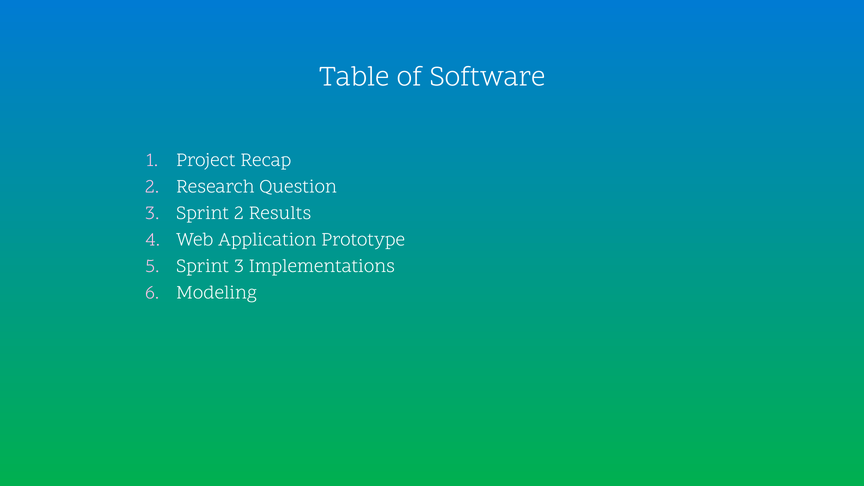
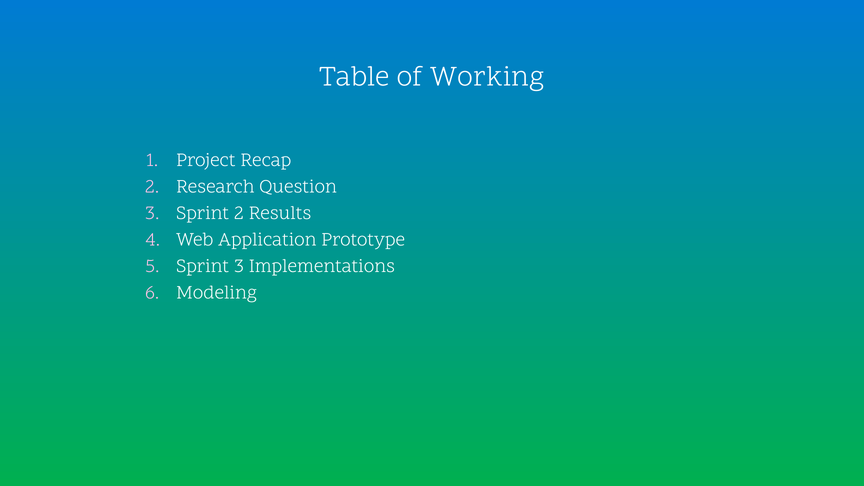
Software: Software -> Working
